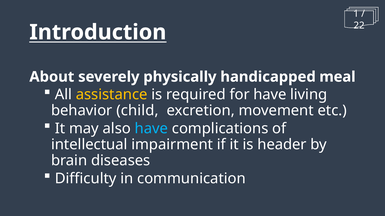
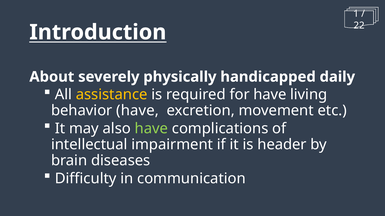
meal: meal -> daily
behavior child: child -> have
have at (151, 129) colour: light blue -> light green
